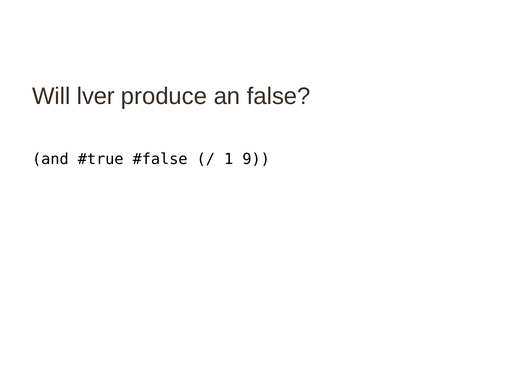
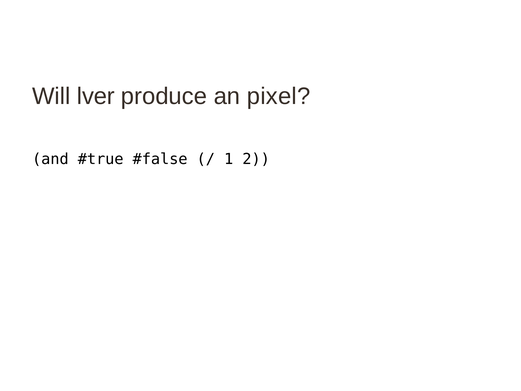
false: false -> pixel
9: 9 -> 2
